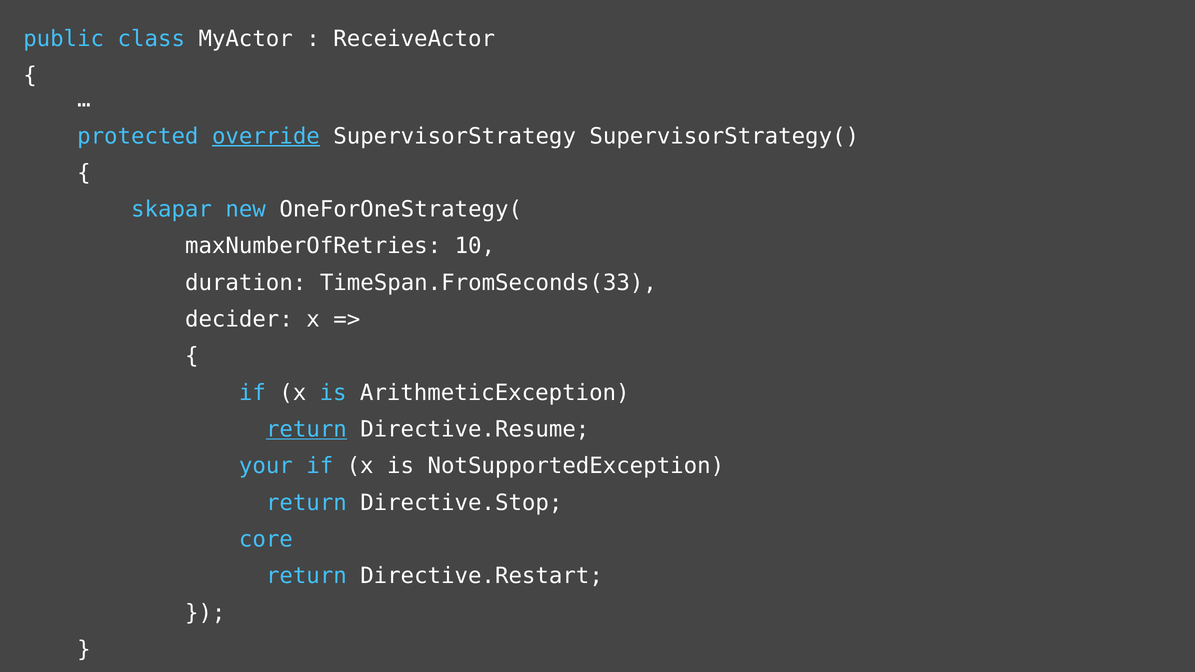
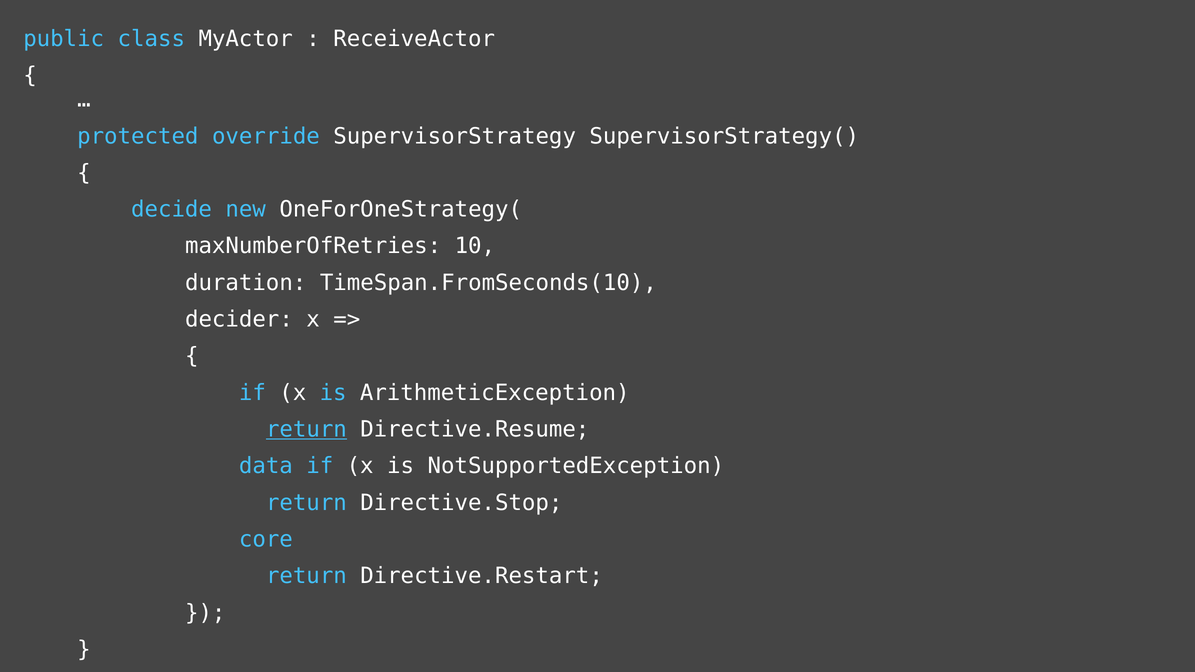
override underline: present -> none
skapar: skapar -> decide
TimeSpan.FromSeconds(33: TimeSpan.FromSeconds(33 -> TimeSpan.FromSeconds(10
your: your -> data
